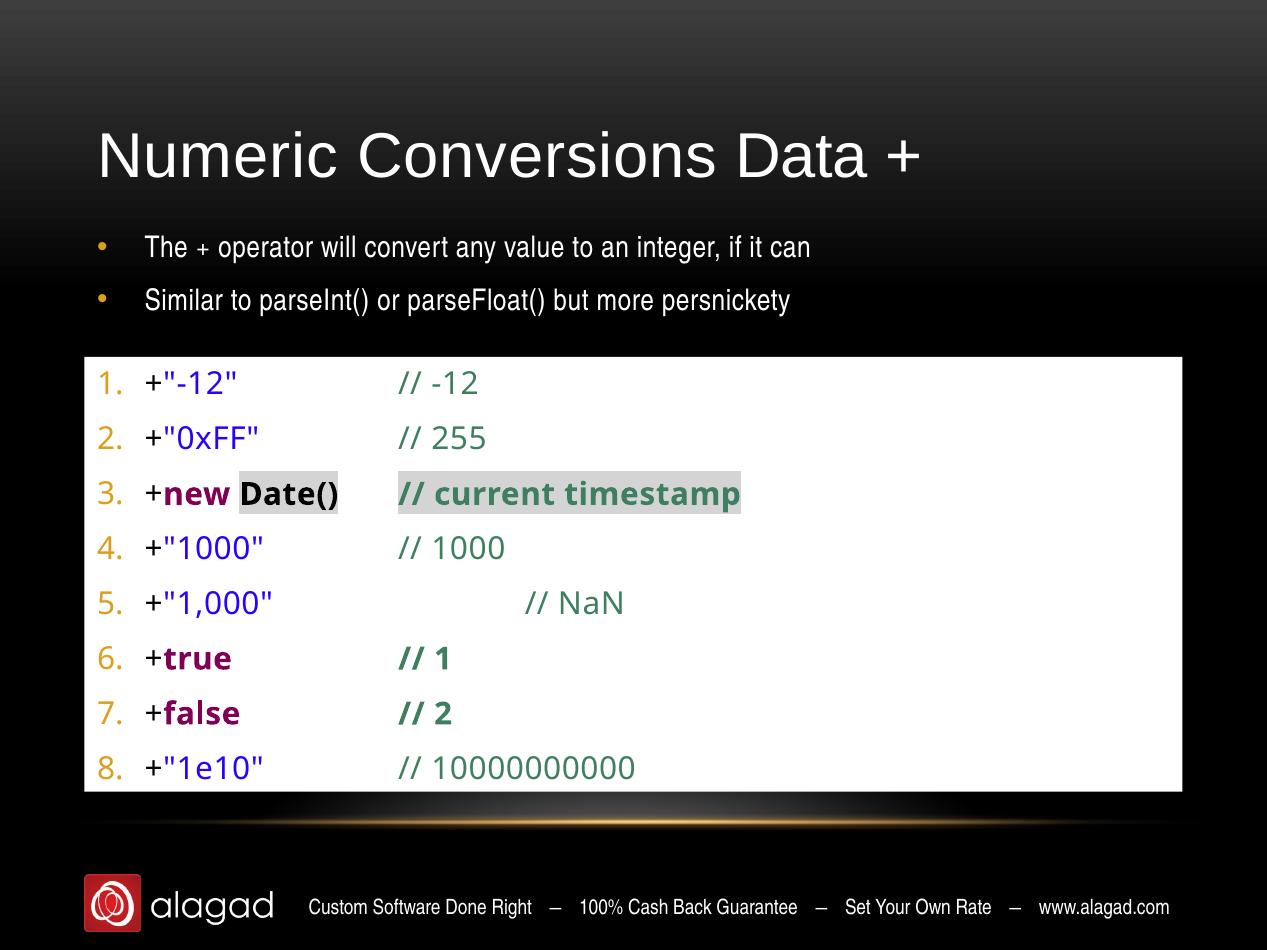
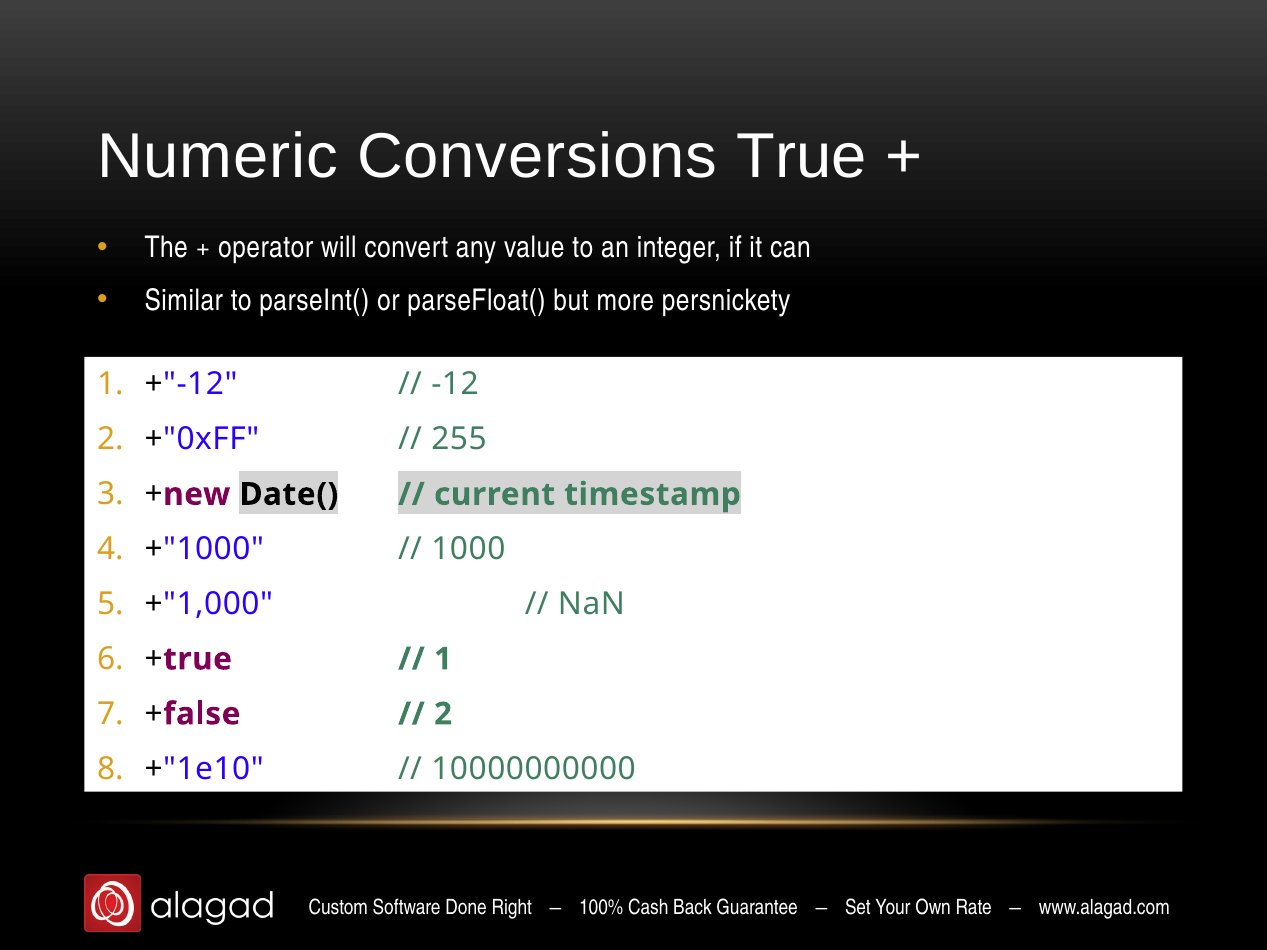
Conversions Data: Data -> True
